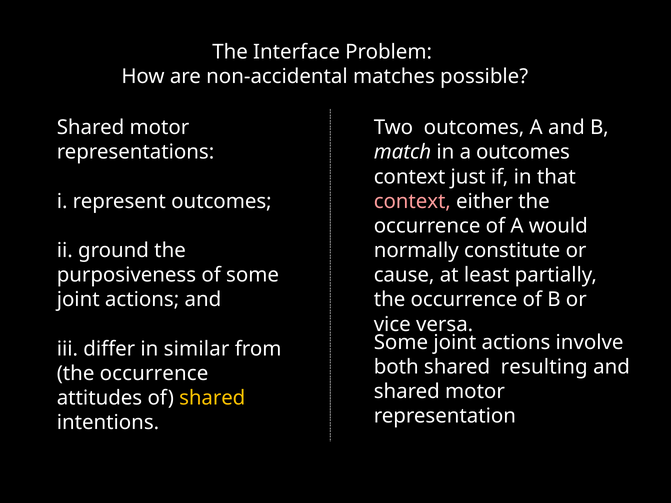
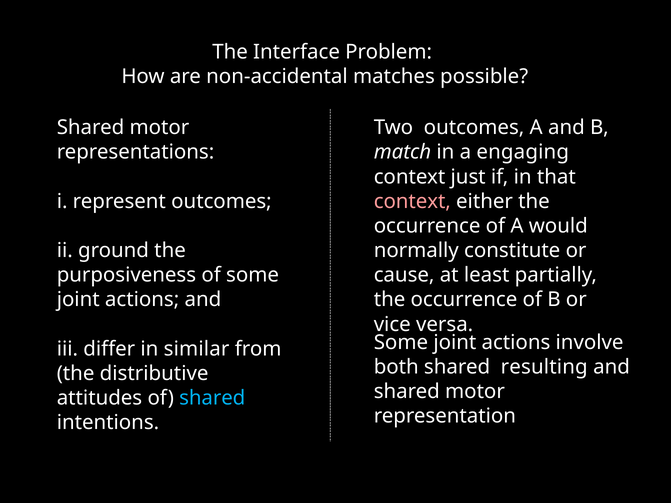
a outcomes: outcomes -> engaging
occurrence at (154, 374): occurrence -> distributive
shared at (212, 398) colour: yellow -> light blue
